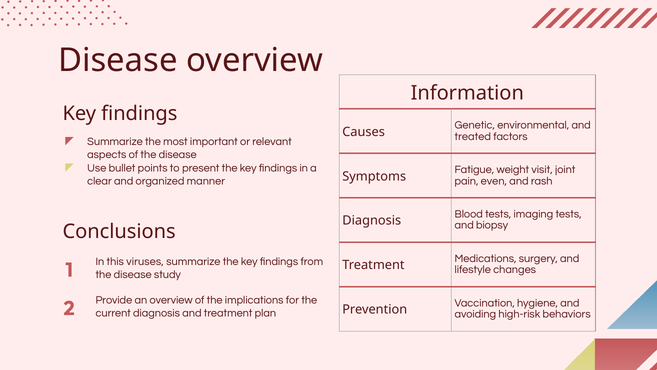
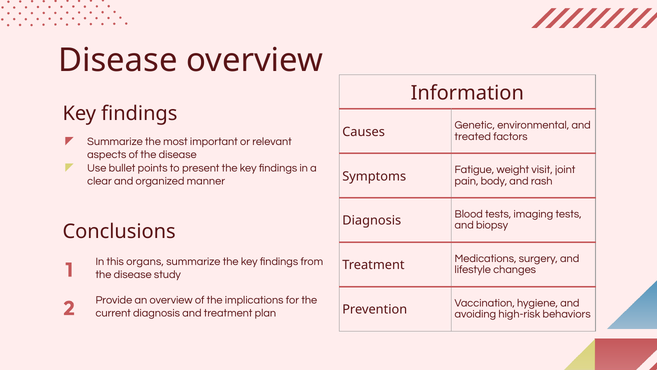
even: even -> body
viruses: viruses -> organs
